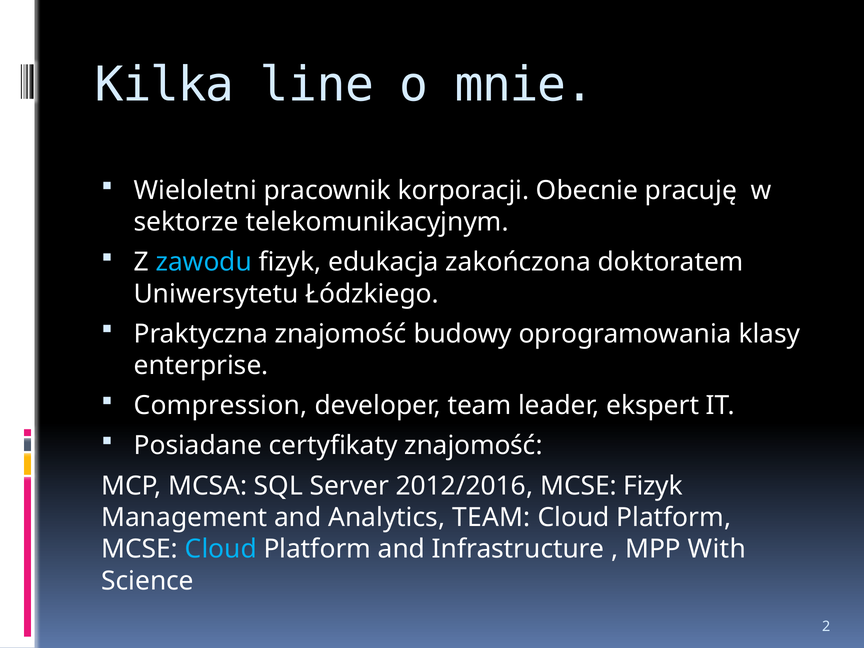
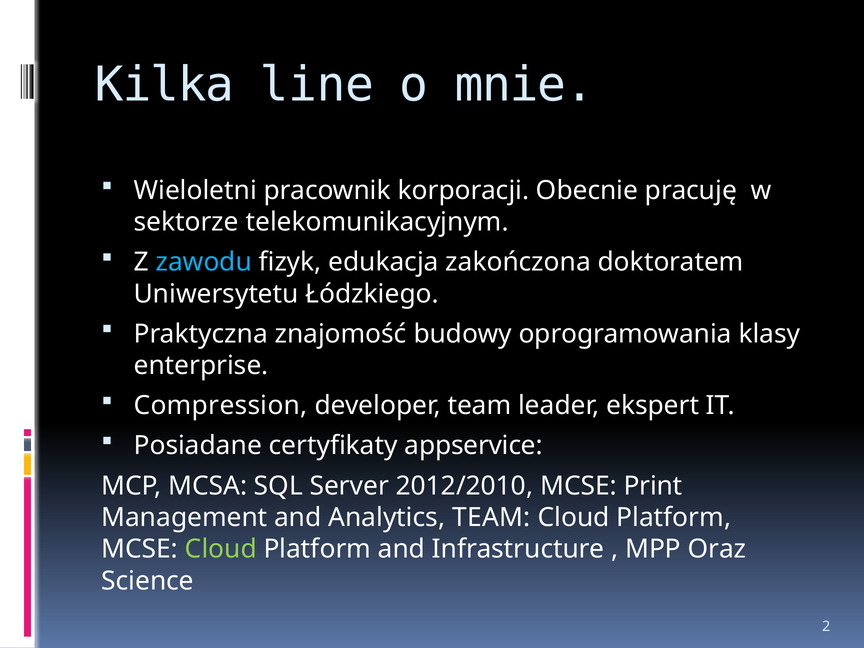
certyfikaty znajomość: znajomość -> appservice
2012/2016: 2012/2016 -> 2012/2010
MCSE Fizyk: Fizyk -> Print
Cloud at (221, 549) colour: light blue -> light green
With: With -> Oraz
